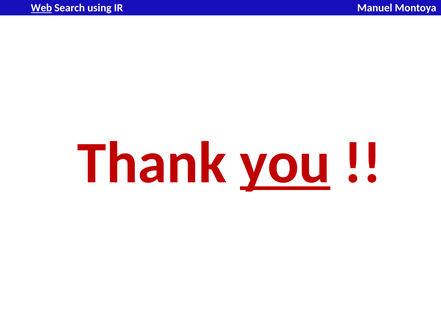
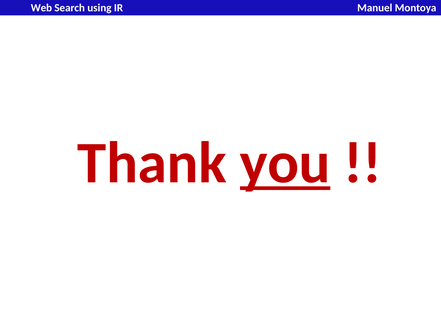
Web underline: present -> none
